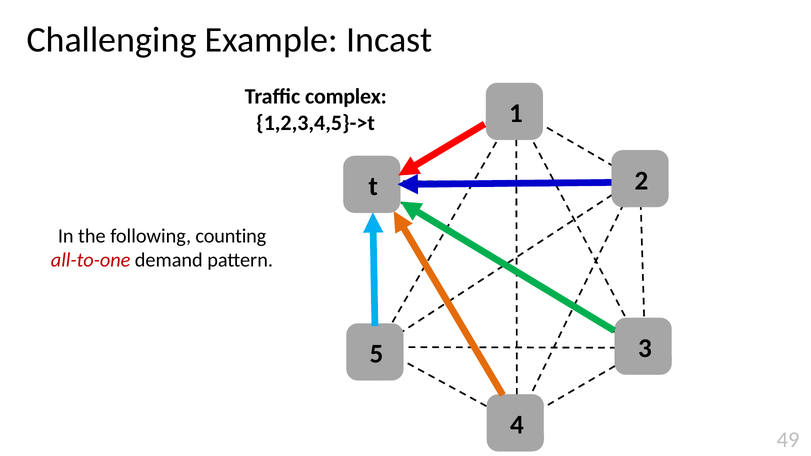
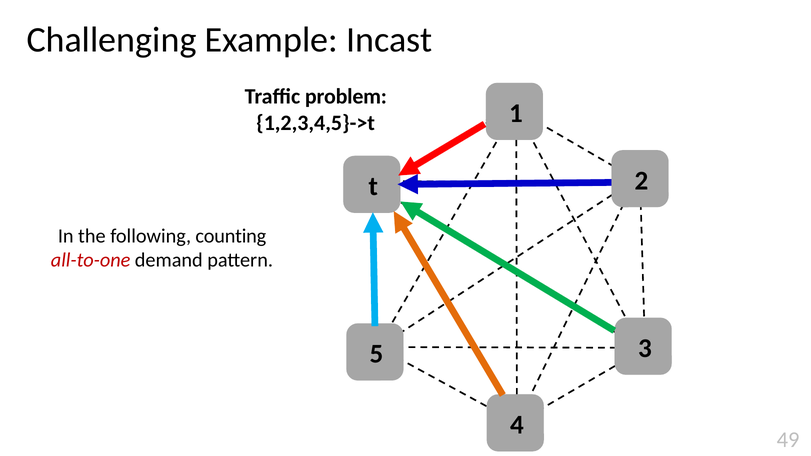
complex: complex -> problem
